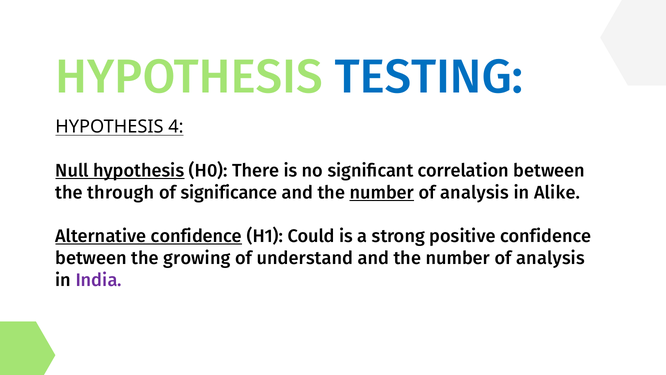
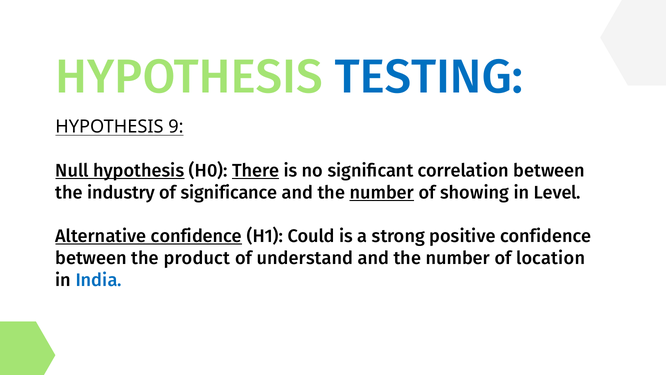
4: 4 -> 9
There underline: none -> present
through: through -> industry
analysis at (475, 192): analysis -> showing
Alike: Alike -> Level
growing: growing -> product
analysis at (551, 258): analysis -> location
India colour: purple -> blue
